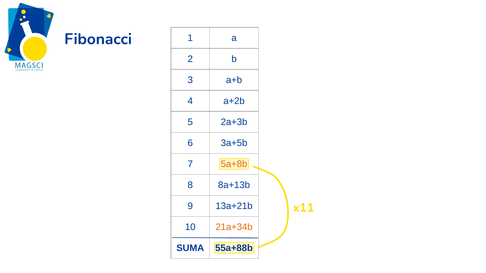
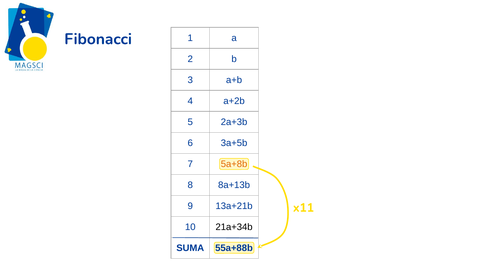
21a+34b colour: orange -> black
